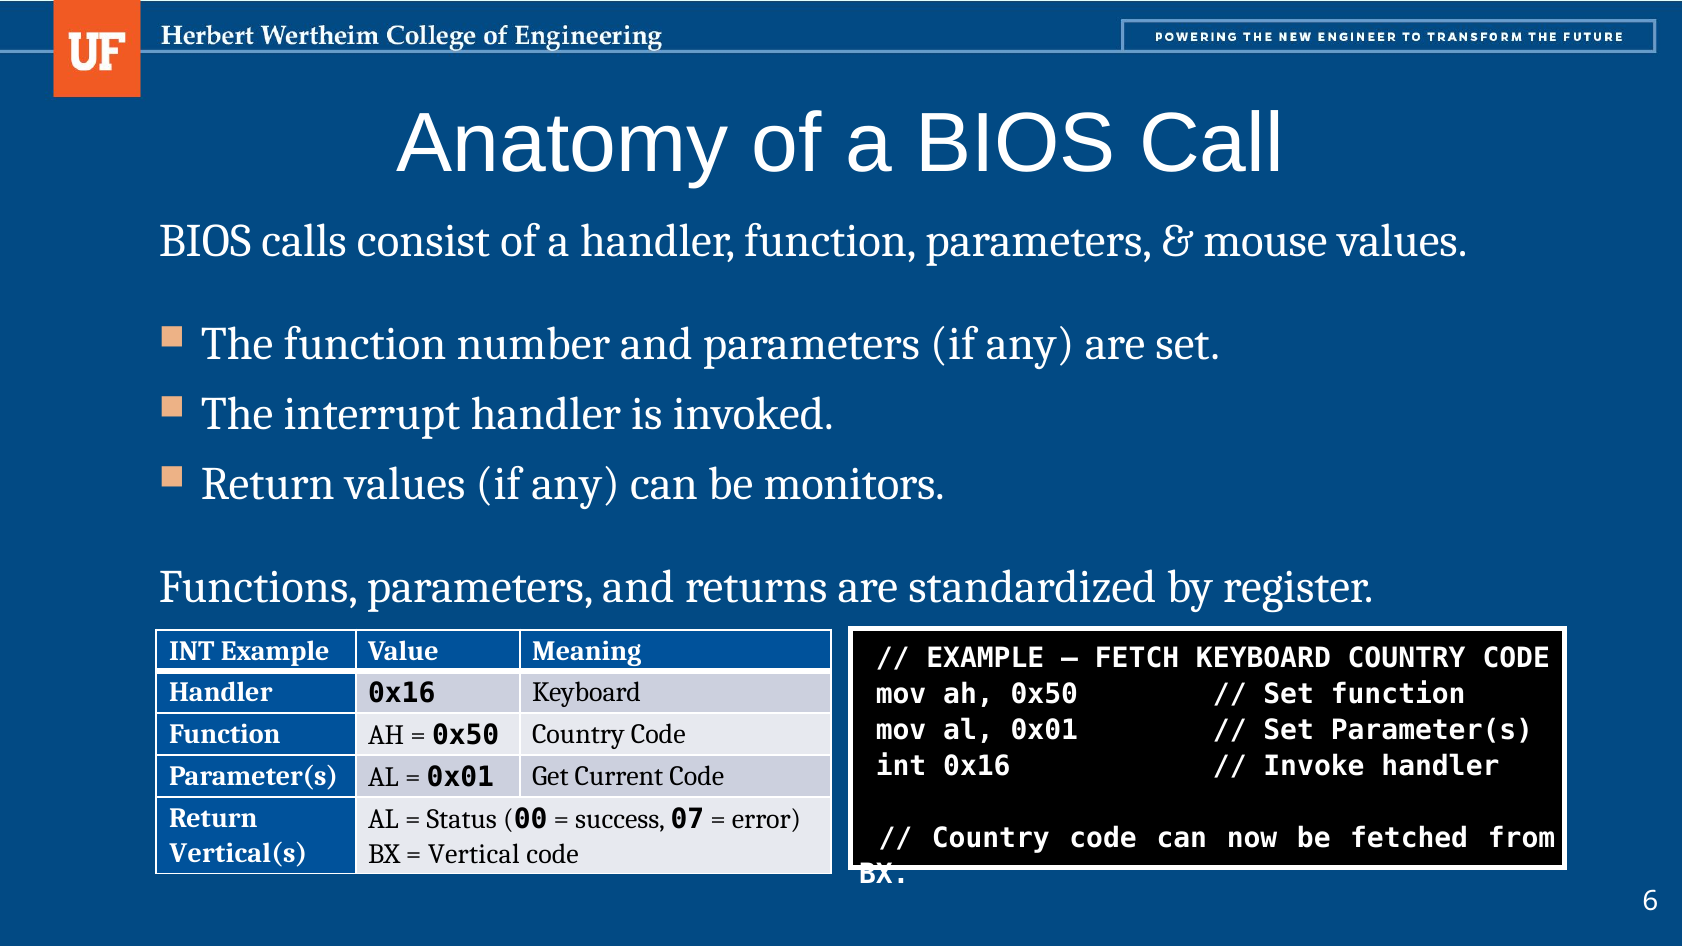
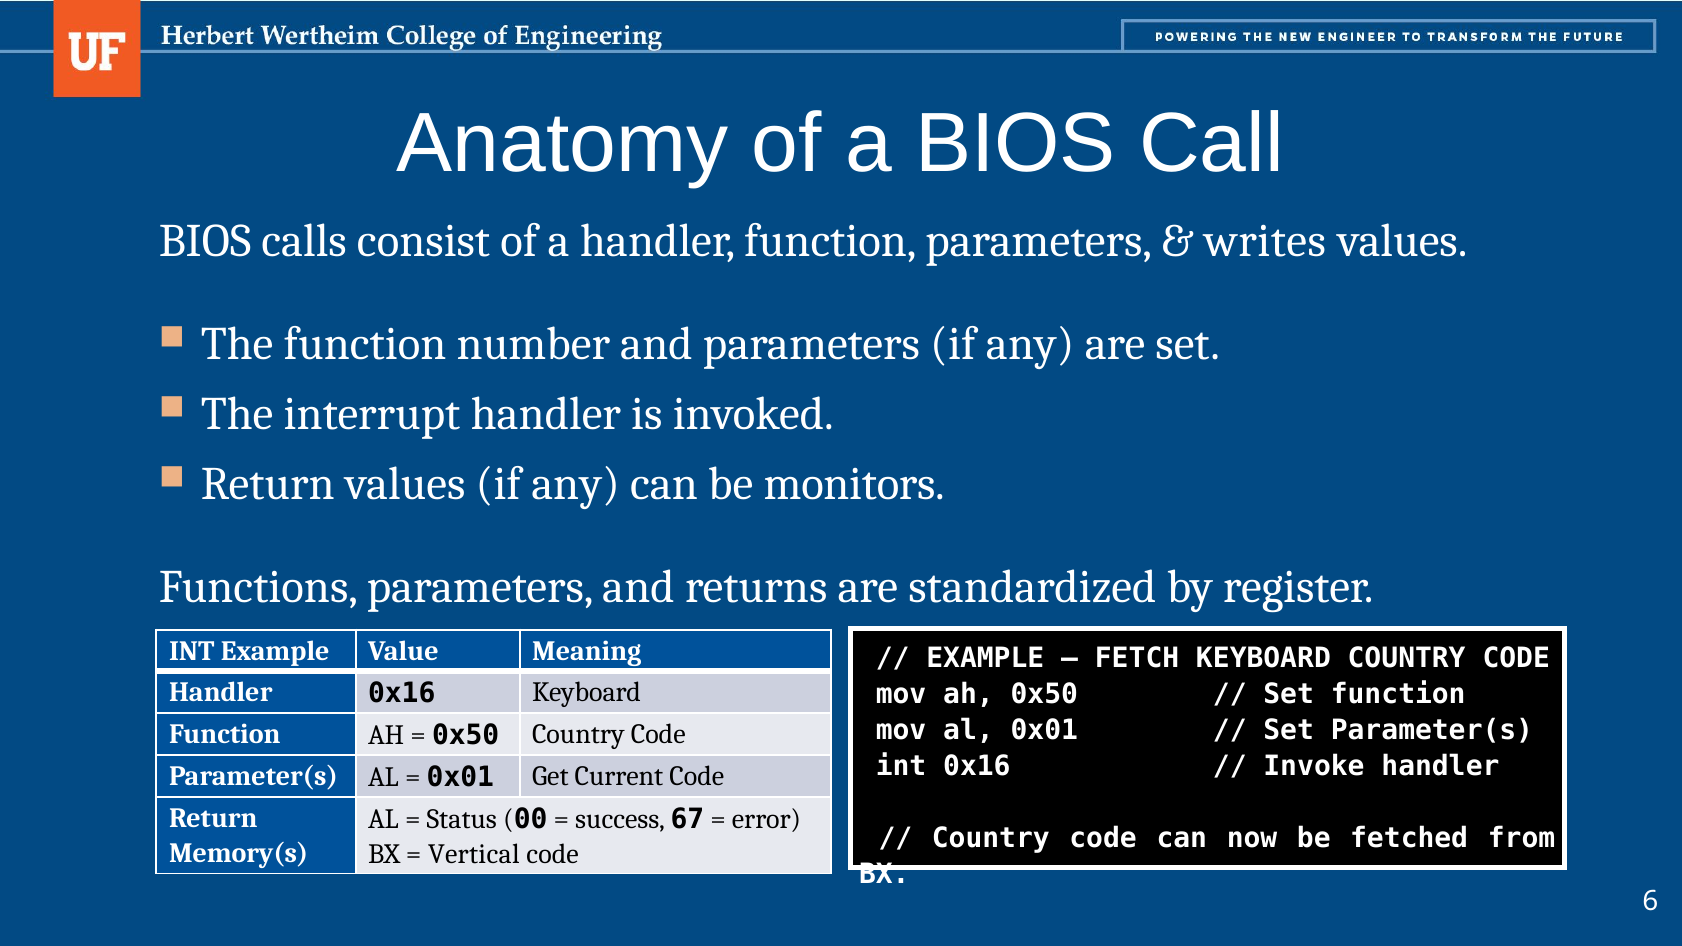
mouse: mouse -> writes
07: 07 -> 67
Vertical(s: Vertical(s -> Memory(s
